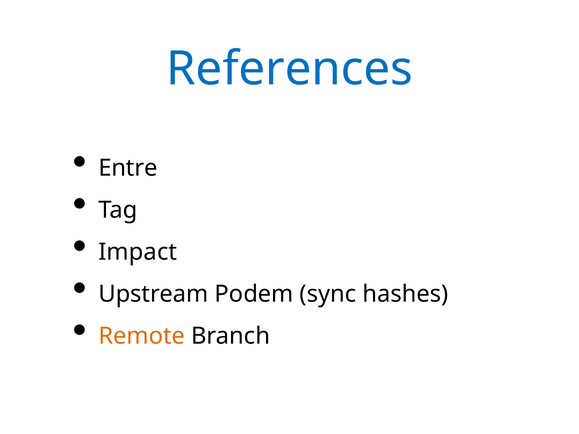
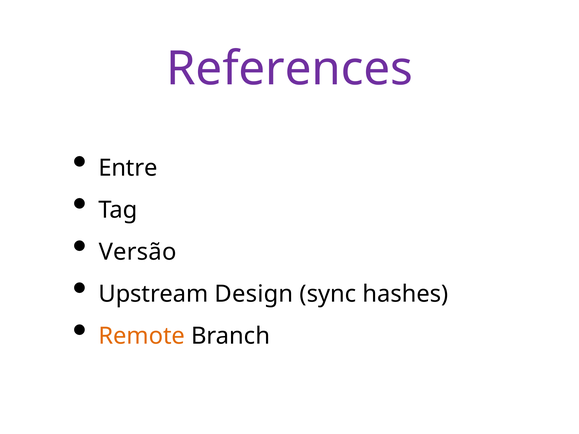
References colour: blue -> purple
Impact: Impact -> Versão
Podem: Podem -> Design
